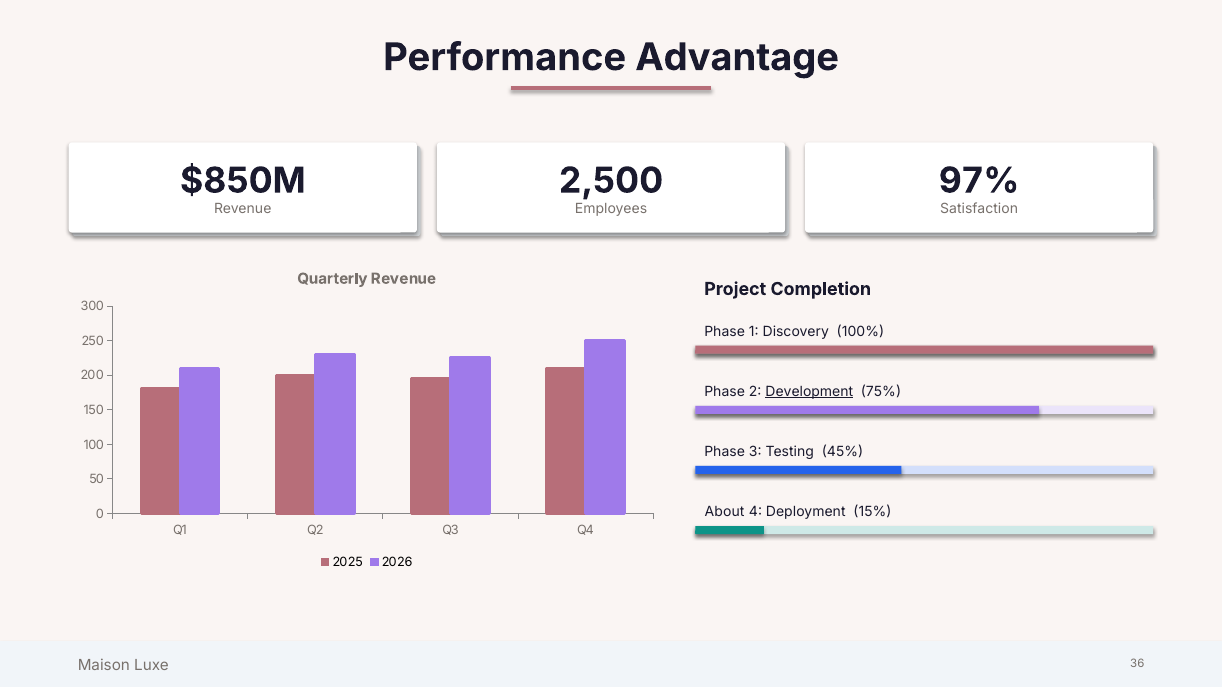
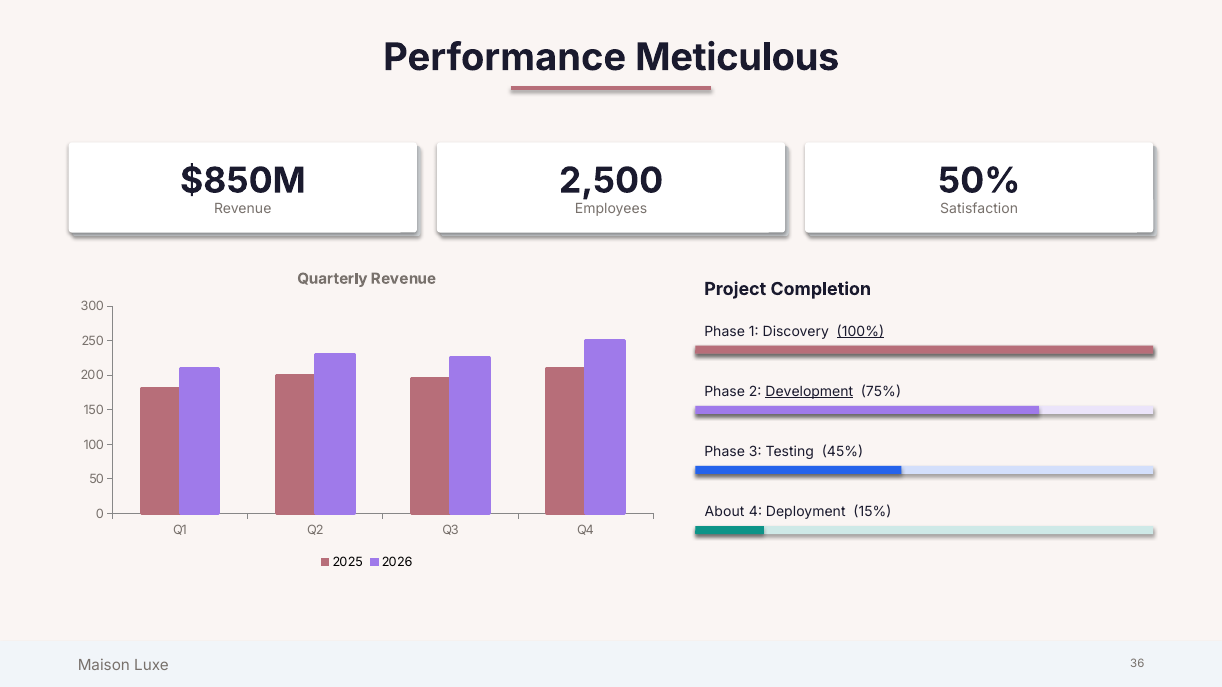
Advantage: Advantage -> Meticulous
97%: 97% -> 50%
100% underline: none -> present
